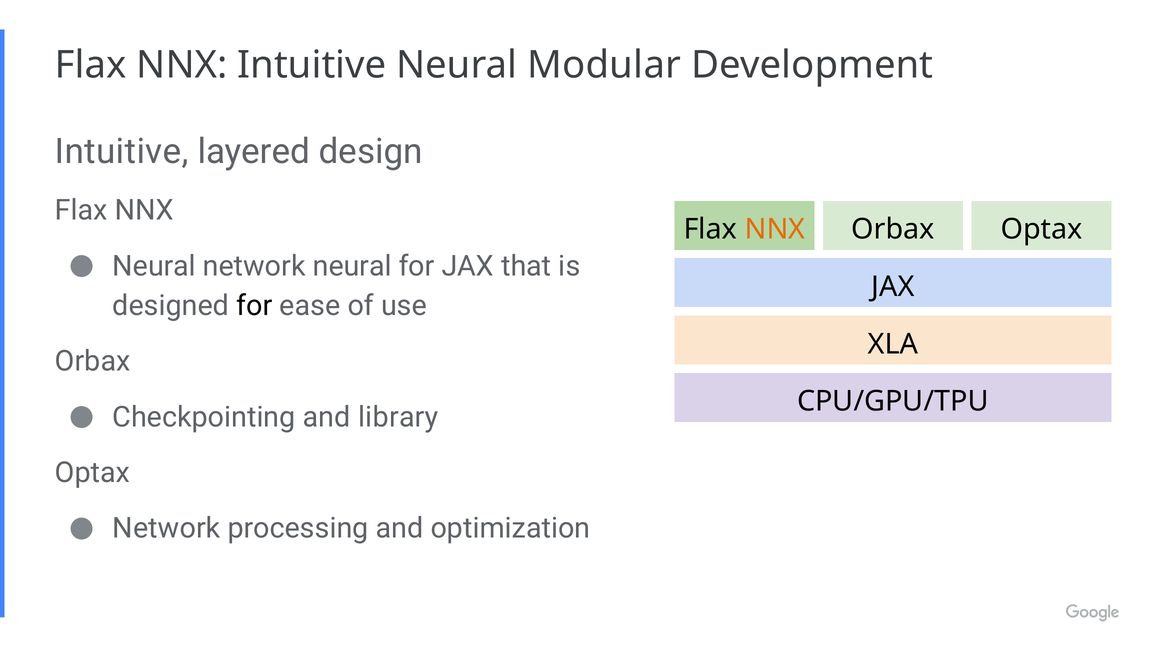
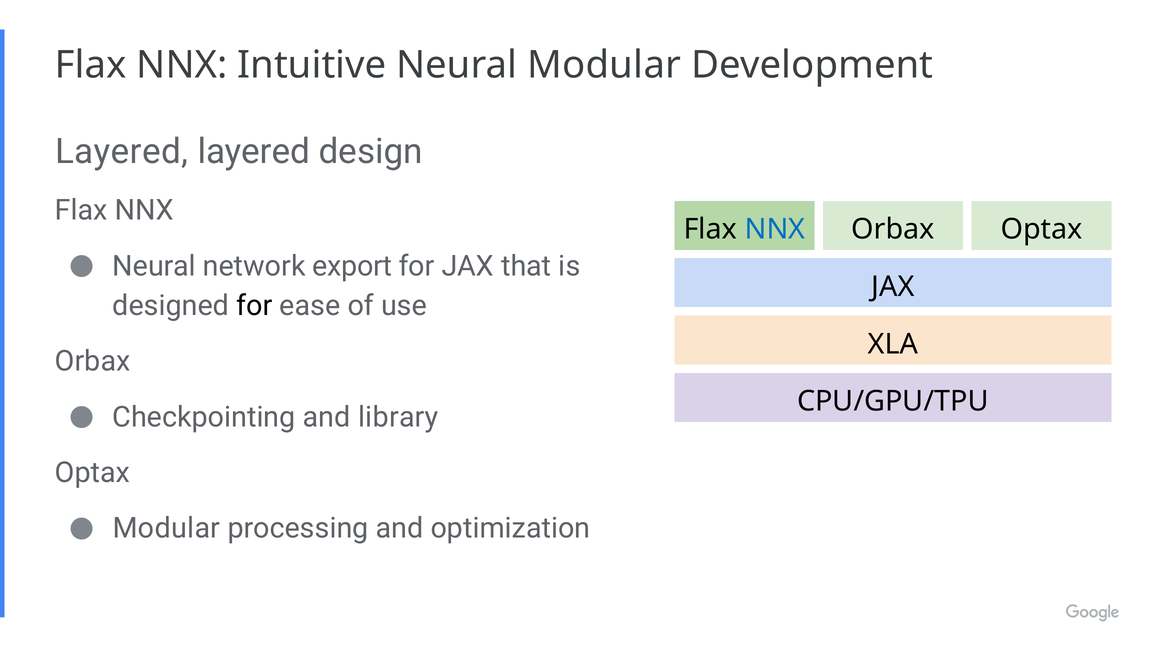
Intuitive at (122, 152): Intuitive -> Layered
NNX at (775, 229) colour: orange -> blue
network neural: neural -> export
Network at (166, 529): Network -> Modular
